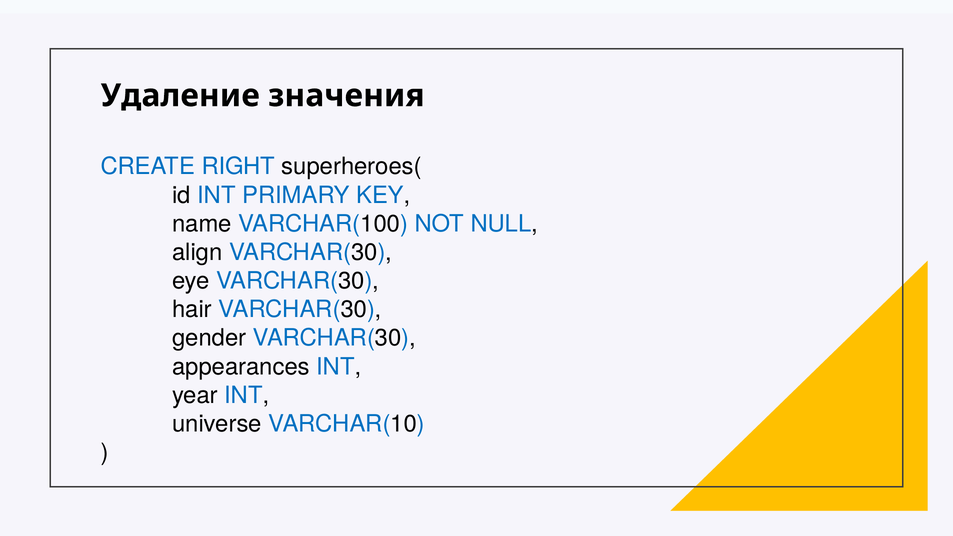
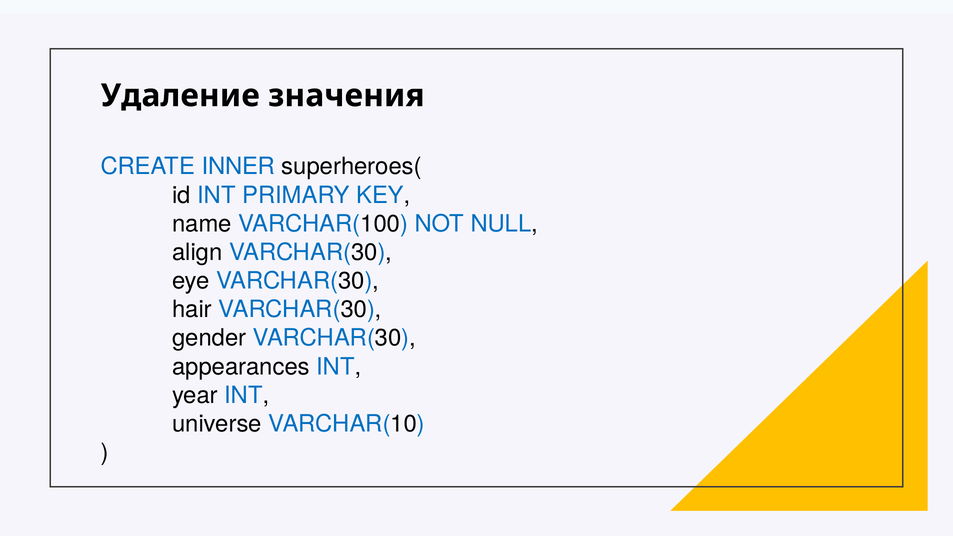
RIGHT: RIGHT -> INNER
